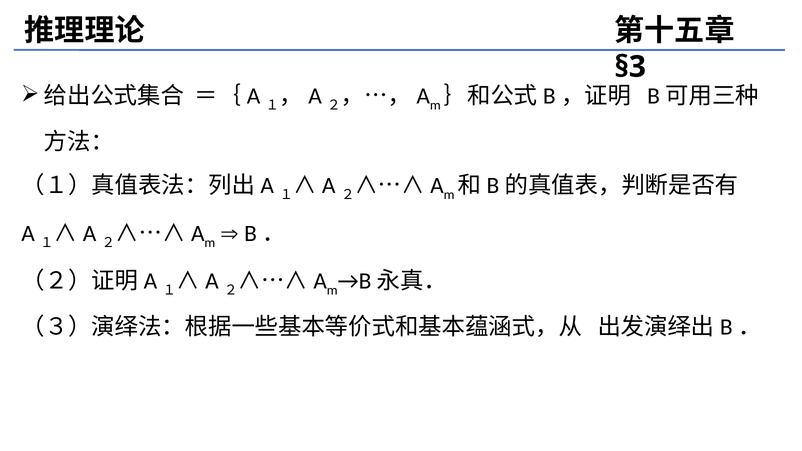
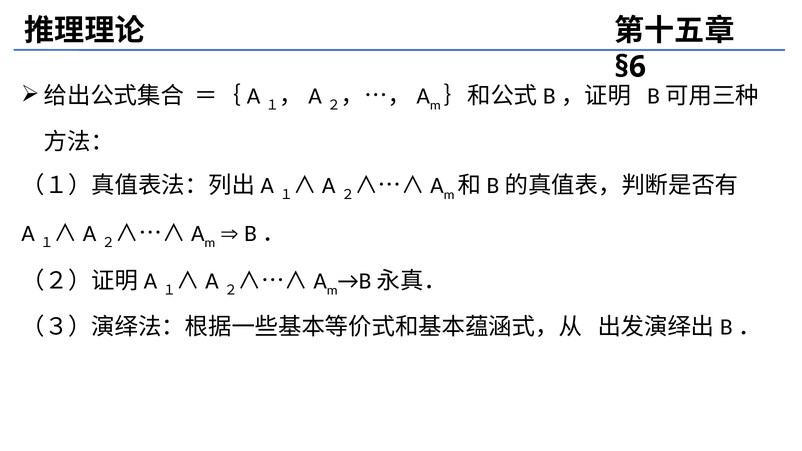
§3: §3 -> §6
